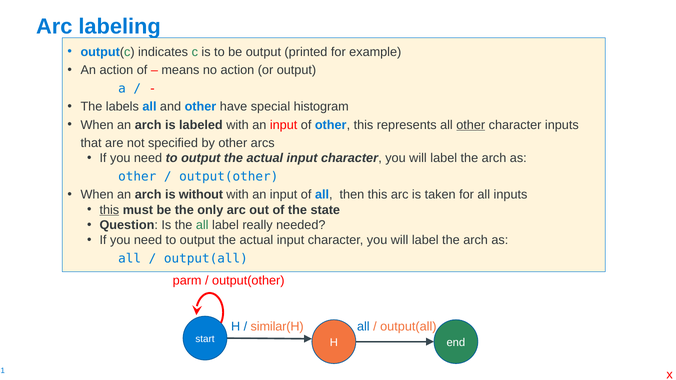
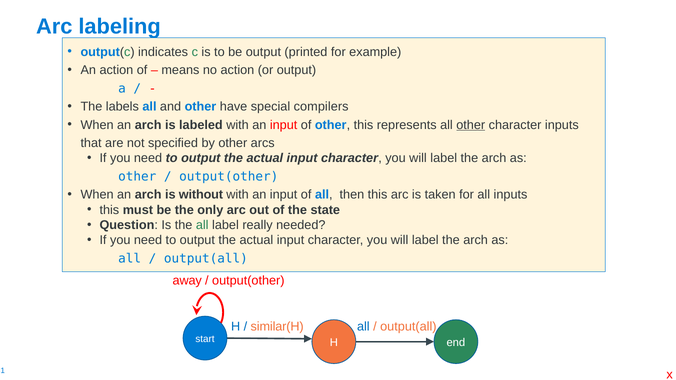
histogram: histogram -> compilers
this at (109, 210) underline: present -> none
parm: parm -> away
